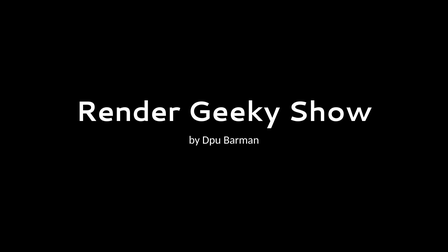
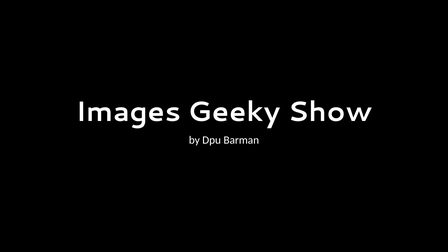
Render: Render -> Images
